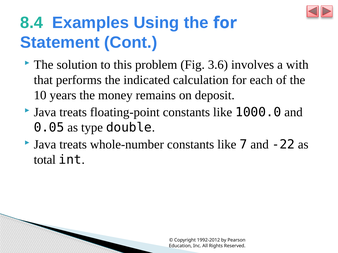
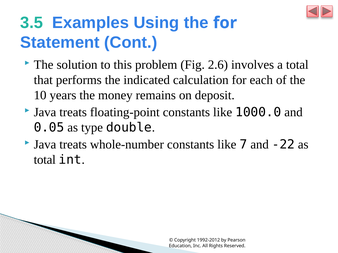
8.4: 8.4 -> 3.5
3.6: 3.6 -> 2.6
a with: with -> total
